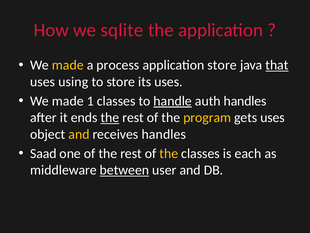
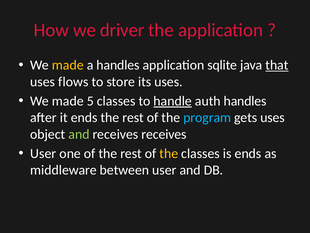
sqlite: sqlite -> driver
a process: process -> handles
application store: store -> sqlite
using: using -> flows
1: 1 -> 5
the at (110, 117) underline: present -> none
program colour: yellow -> light blue
and at (79, 134) colour: yellow -> light green
receives handles: handles -> receives
Saad at (43, 153): Saad -> User
is each: each -> ends
between underline: present -> none
